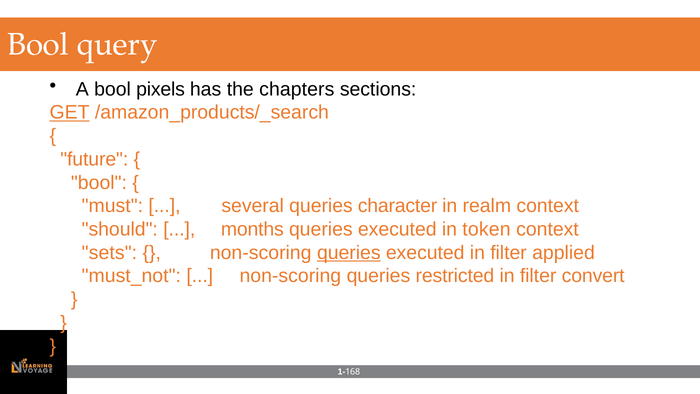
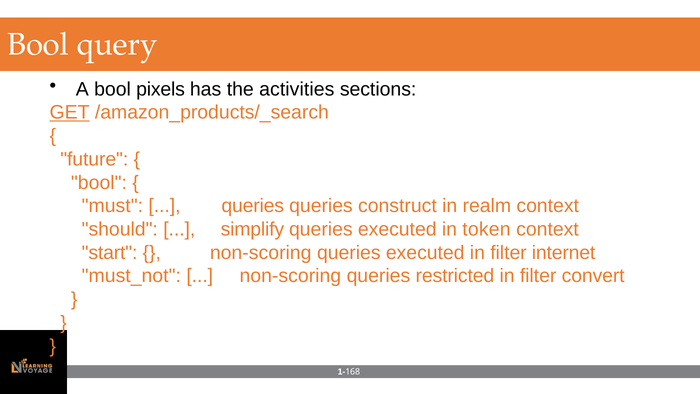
chapters: chapters -> activities
several at (253, 206): several -> queries
character: character -> construct
months: months -> simplify
sets: sets -> start
queries at (349, 253) underline: present -> none
applied: applied -> internet
